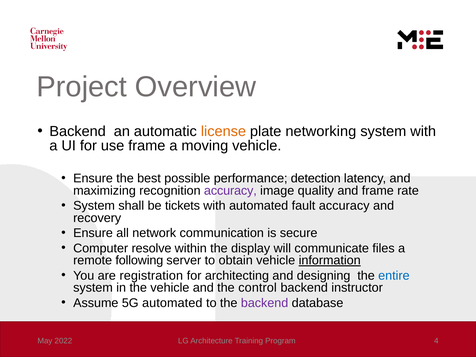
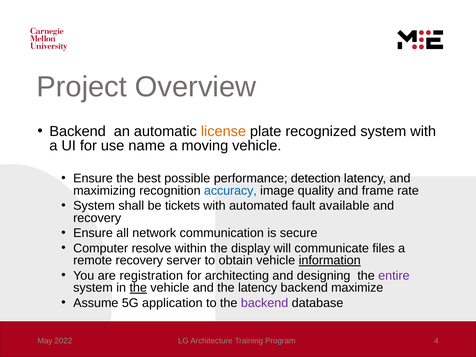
networking: networking -> recognized
use frame: frame -> name
accuracy at (230, 191) colour: purple -> blue
fault accuracy: accuracy -> available
remote following: following -> recovery
entire colour: blue -> purple
the at (138, 288) underline: none -> present
the control: control -> latency
instructor: instructor -> maximize
5G automated: automated -> application
